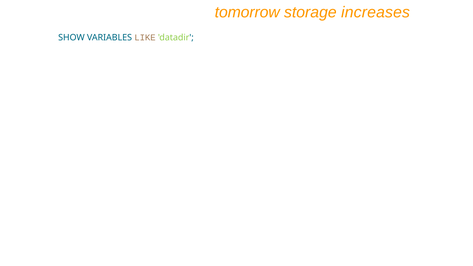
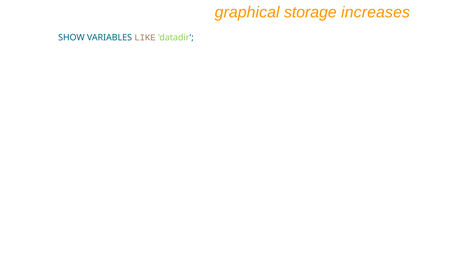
tomorrow: tomorrow -> graphical
